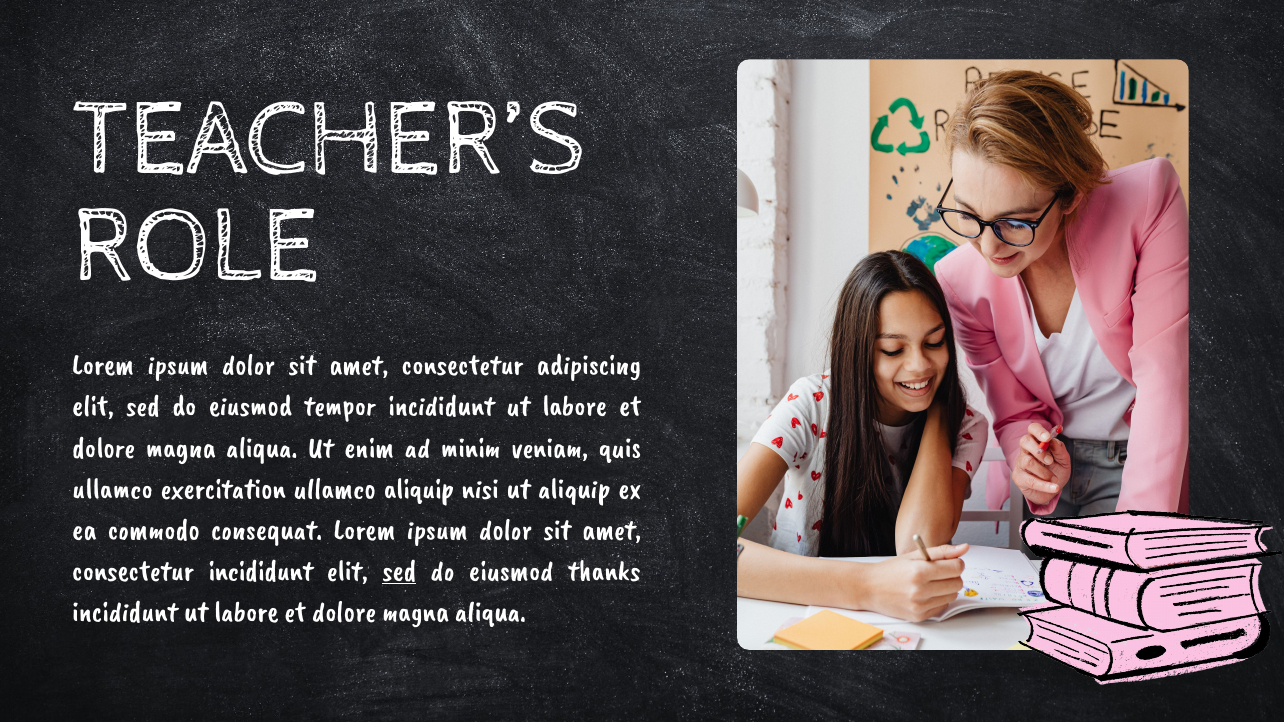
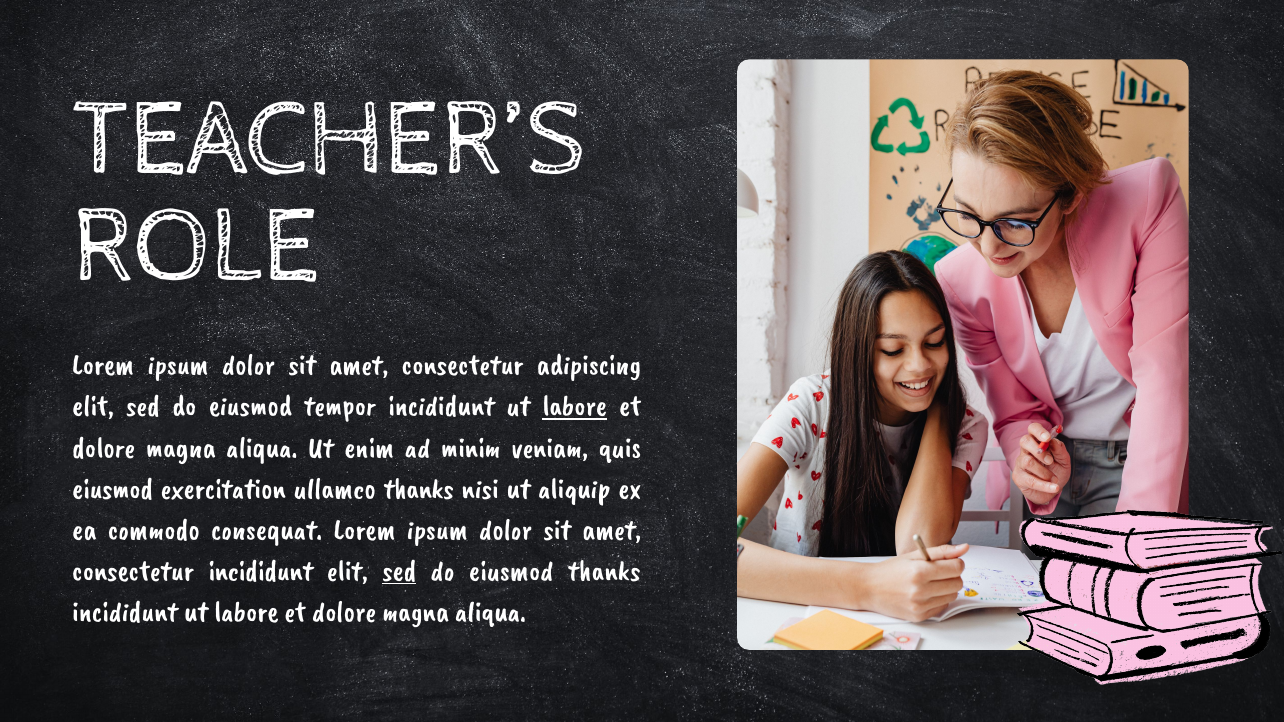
labore at (575, 406) underline: none -> present
ullamco at (113, 489): ullamco -> eiusmod
ullamco aliquip: aliquip -> thanks
